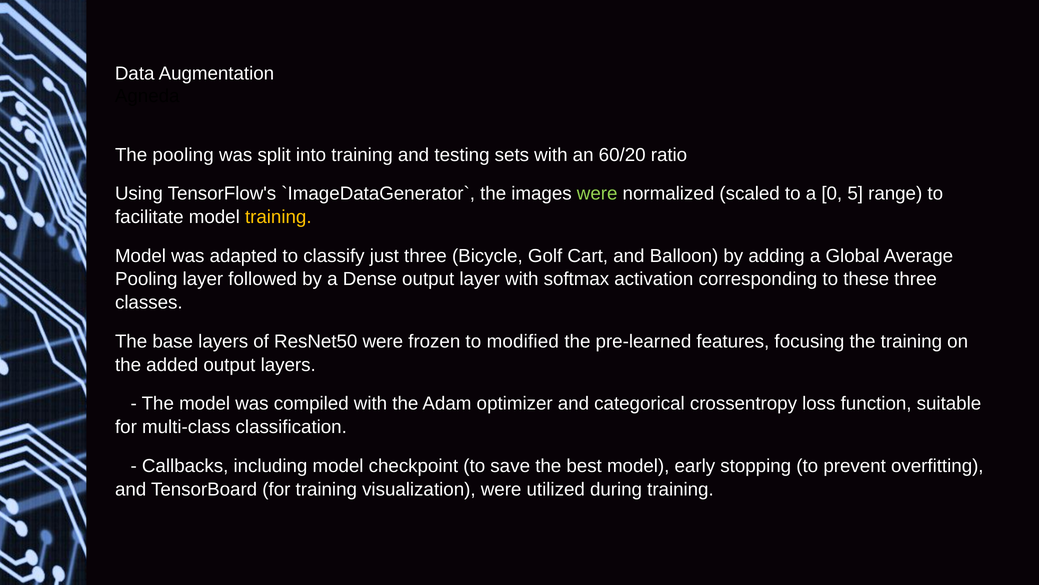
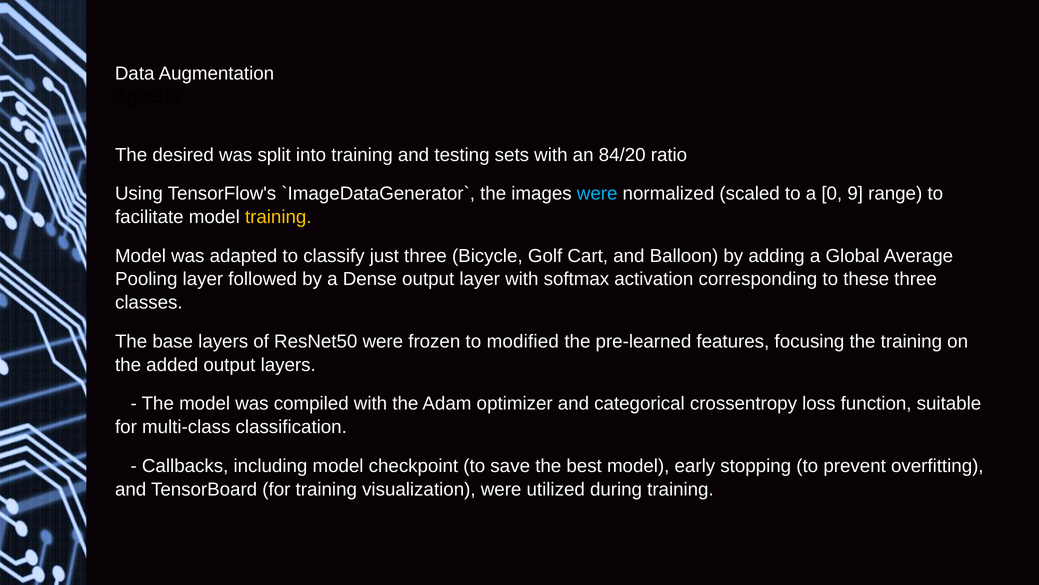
The pooling: pooling -> desired
60/20: 60/20 -> 84/20
were at (597, 194) colour: light green -> light blue
5: 5 -> 9
